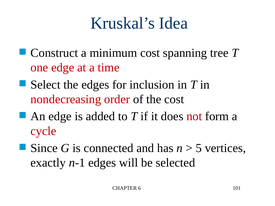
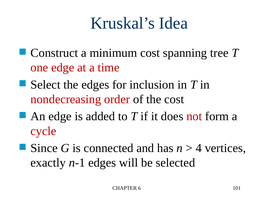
5: 5 -> 4
